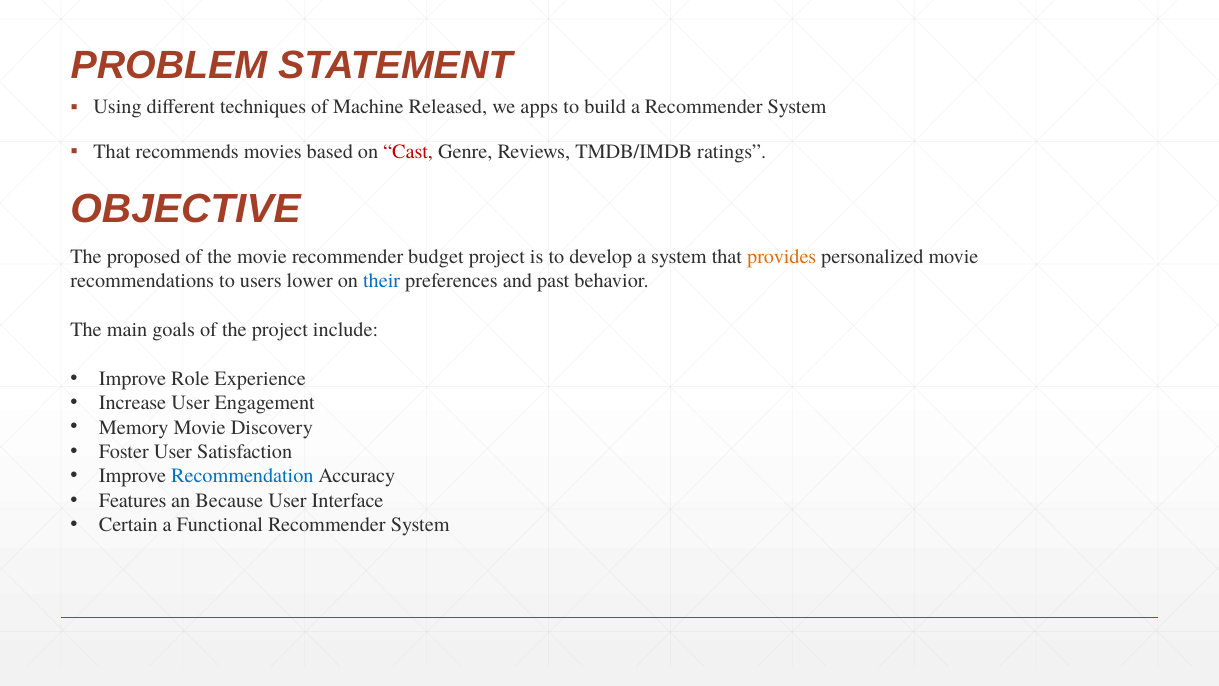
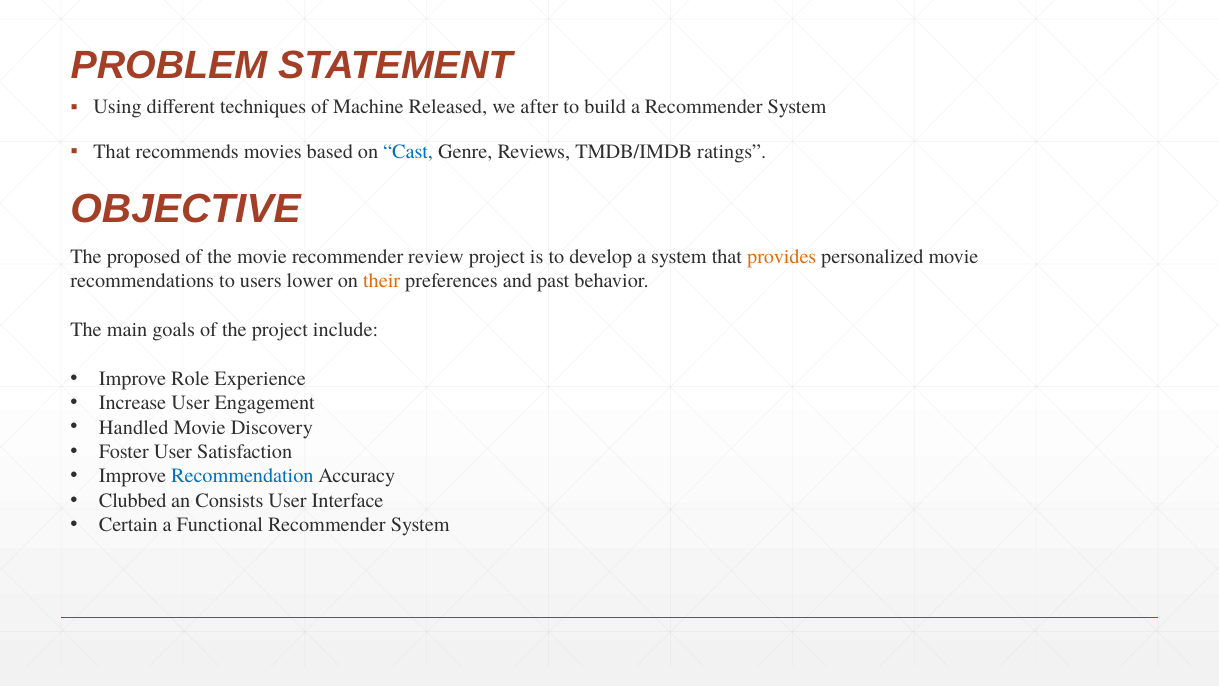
apps: apps -> after
Cast colour: red -> blue
budget: budget -> review
their colour: blue -> orange
Memory: Memory -> Handled
Features: Features -> Clubbed
Because: Because -> Consists
